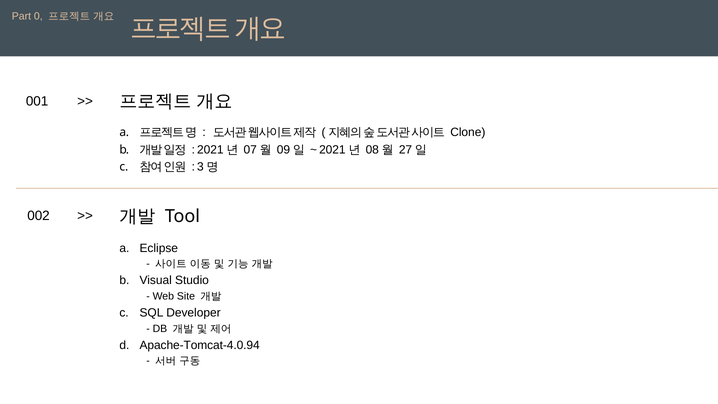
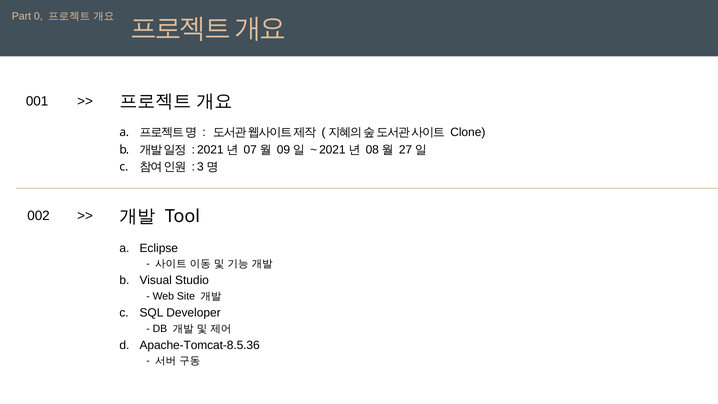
Apache-Tomcat-4.0.94: Apache-Tomcat-4.0.94 -> Apache-Tomcat-8.5.36
